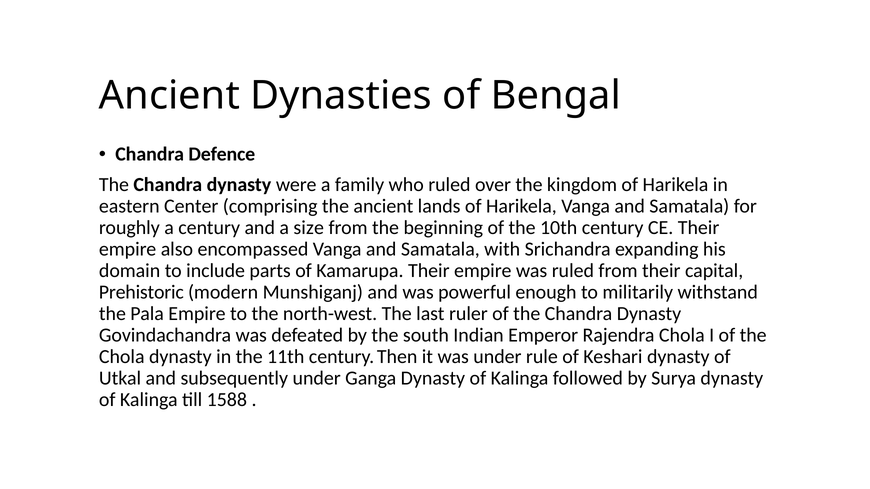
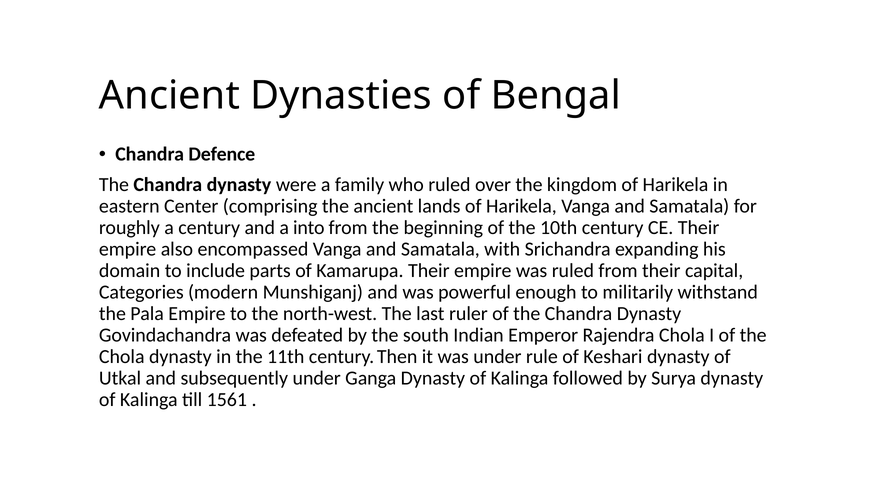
size: size -> into
Prehistoric: Prehistoric -> Categories
1588: 1588 -> 1561
